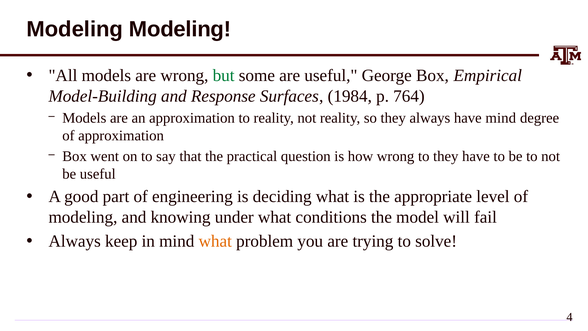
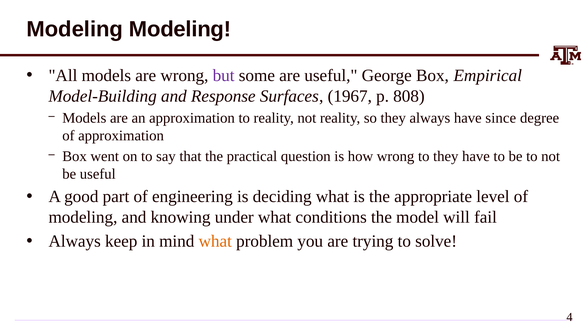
but colour: green -> purple
1984: 1984 -> 1967
764: 764 -> 808
have mind: mind -> since
